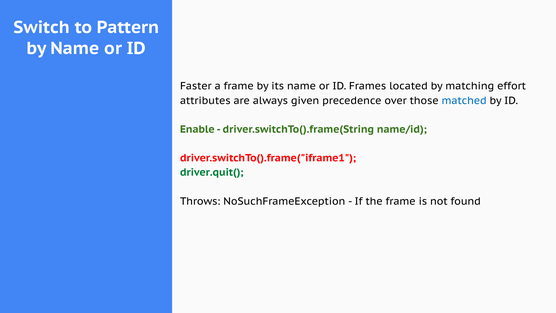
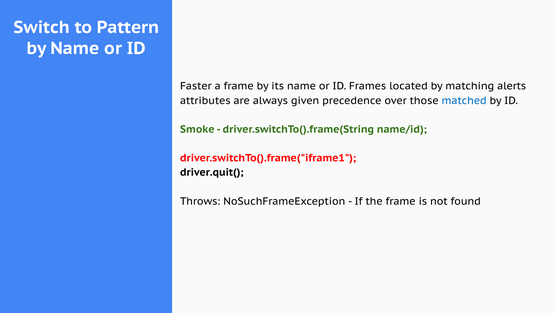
effort: effort -> alerts
Enable: Enable -> Smoke
driver.quit( colour: green -> black
